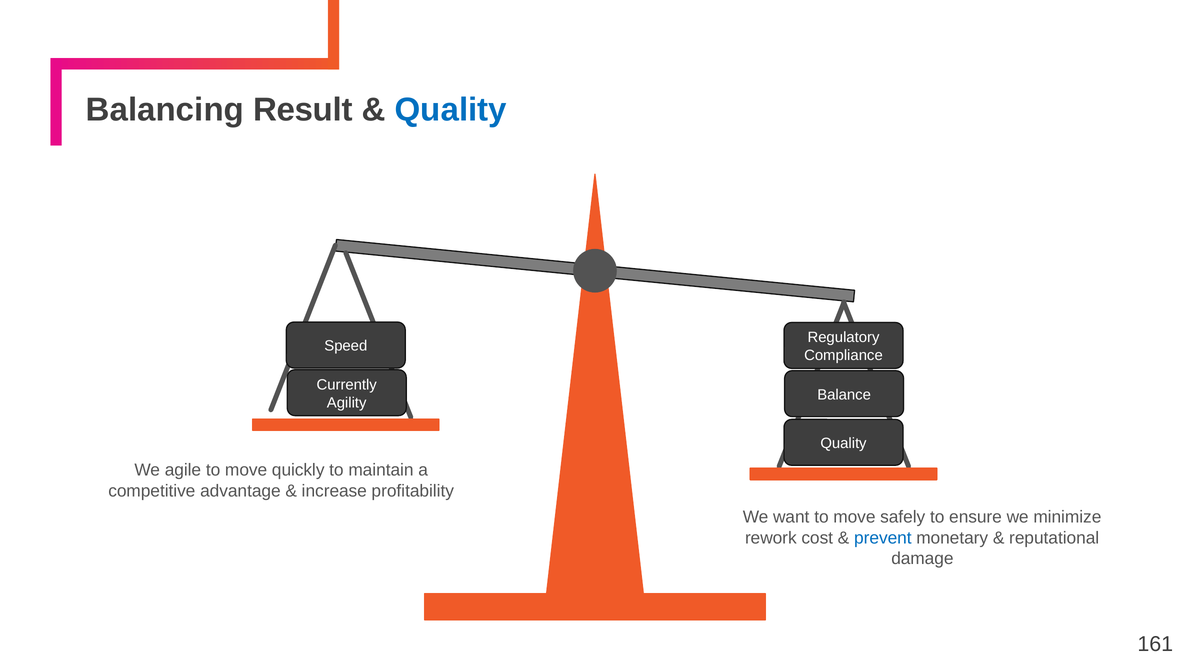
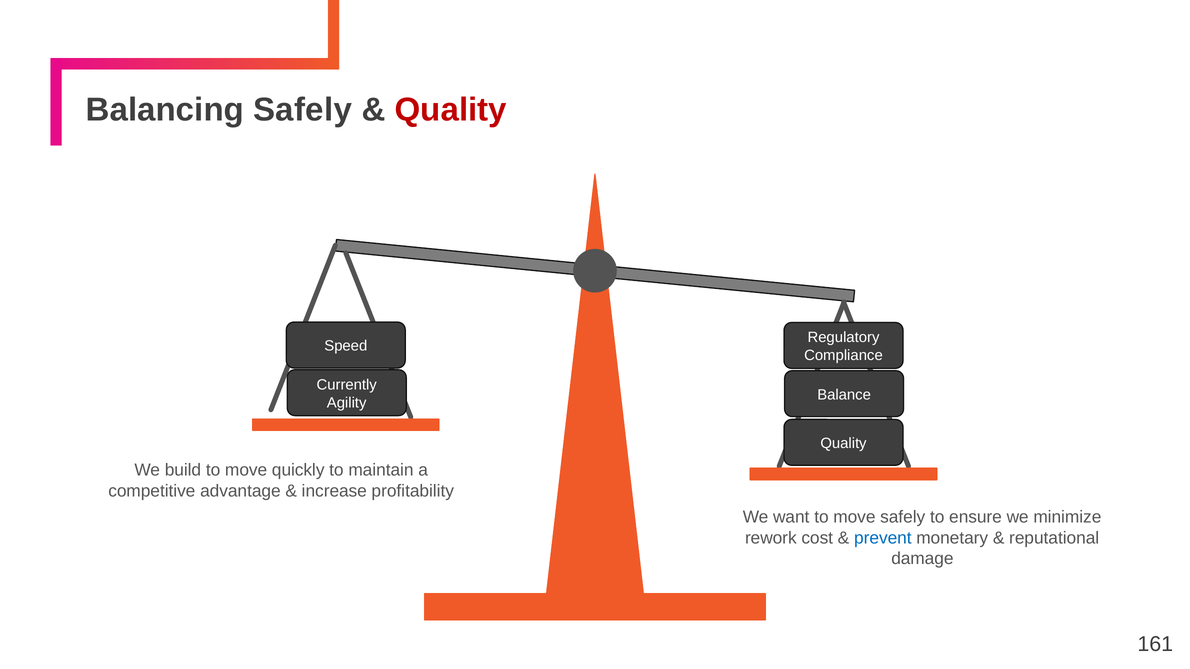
Balancing Result: Result -> Safely
Quality at (451, 110) colour: blue -> red
agile: agile -> build
